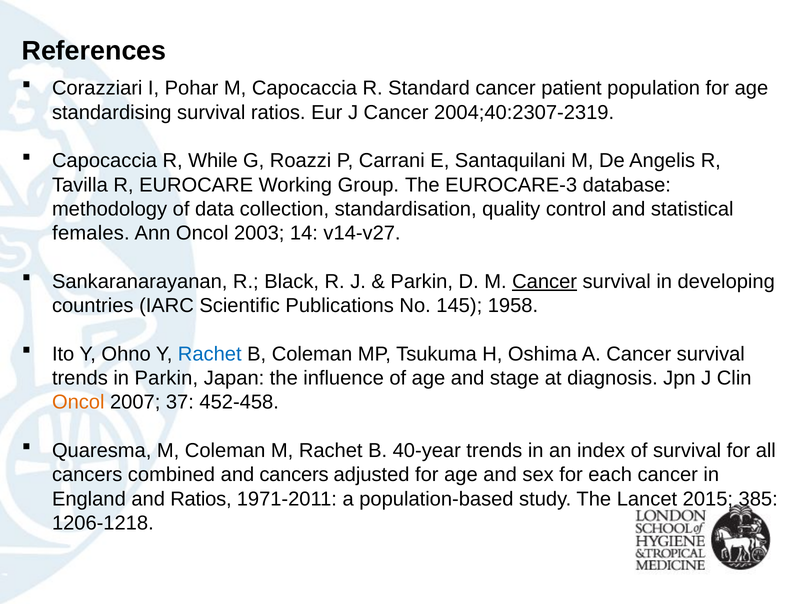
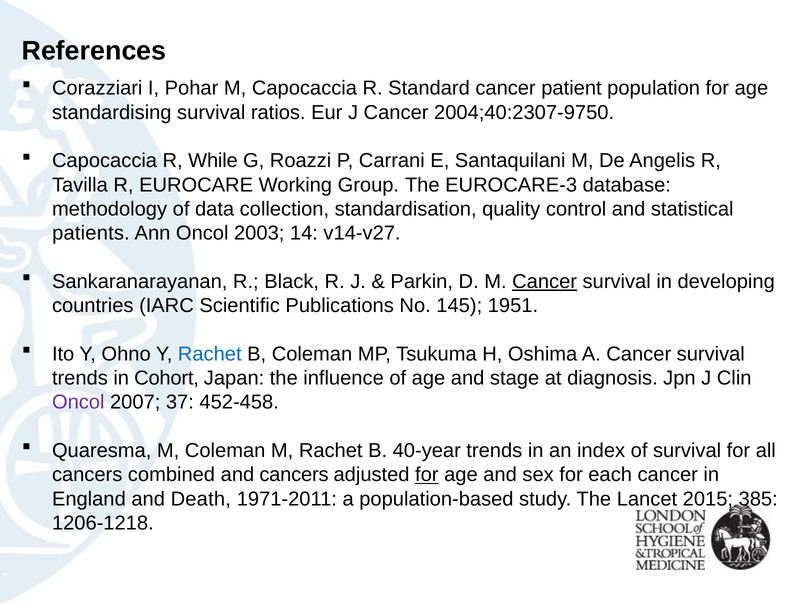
2004;40:2307-2319: 2004;40:2307-2319 -> 2004;40:2307-9750
females: females -> patients
1958: 1958 -> 1951
in Parkin: Parkin -> Cohort
Oncol at (78, 402) colour: orange -> purple
for at (427, 475) underline: none -> present
and Ratios: Ratios -> Death
